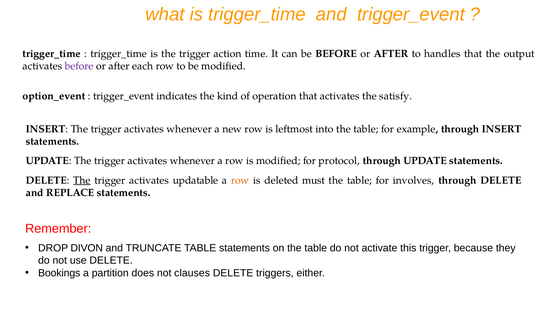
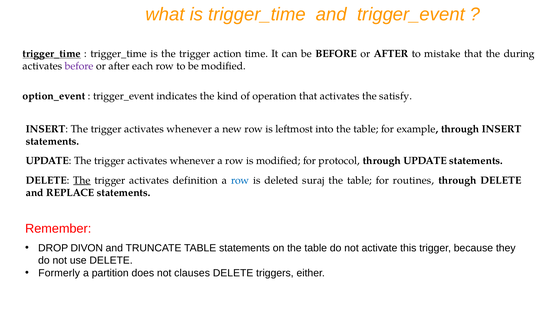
trigger_time at (52, 54) underline: none -> present
handles: handles -> mistake
output: output -> during
updatable: updatable -> definition
row at (240, 180) colour: orange -> blue
must: must -> suraj
involves: involves -> routines
Bookings: Bookings -> Formerly
